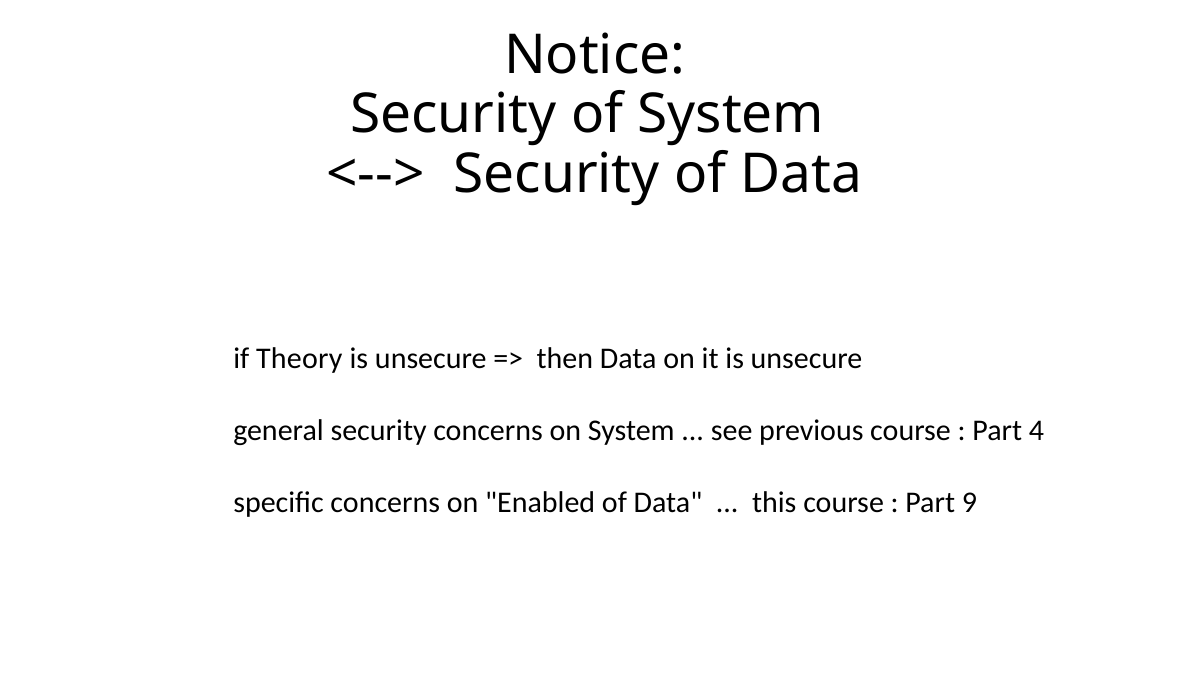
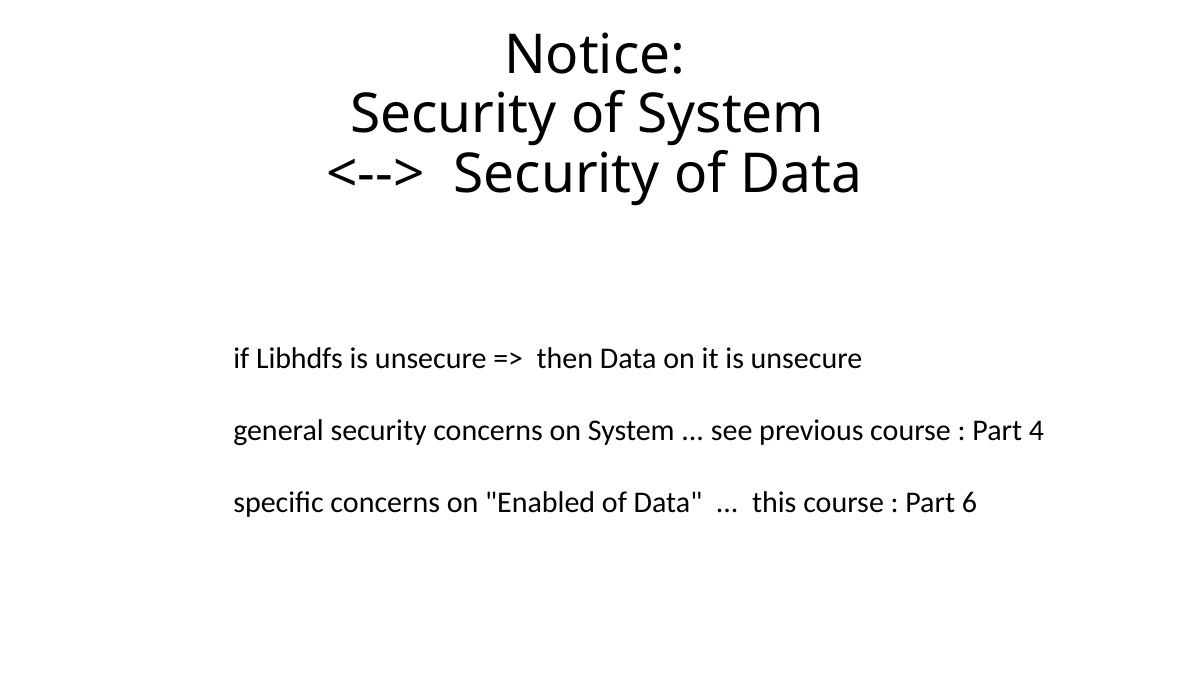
Theory: Theory -> Libhdfs
9: 9 -> 6
